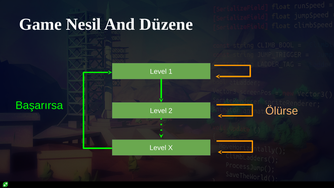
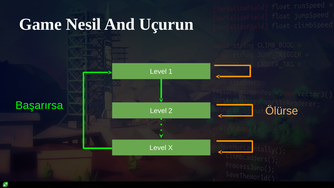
Düzene: Düzene -> Uçurun
